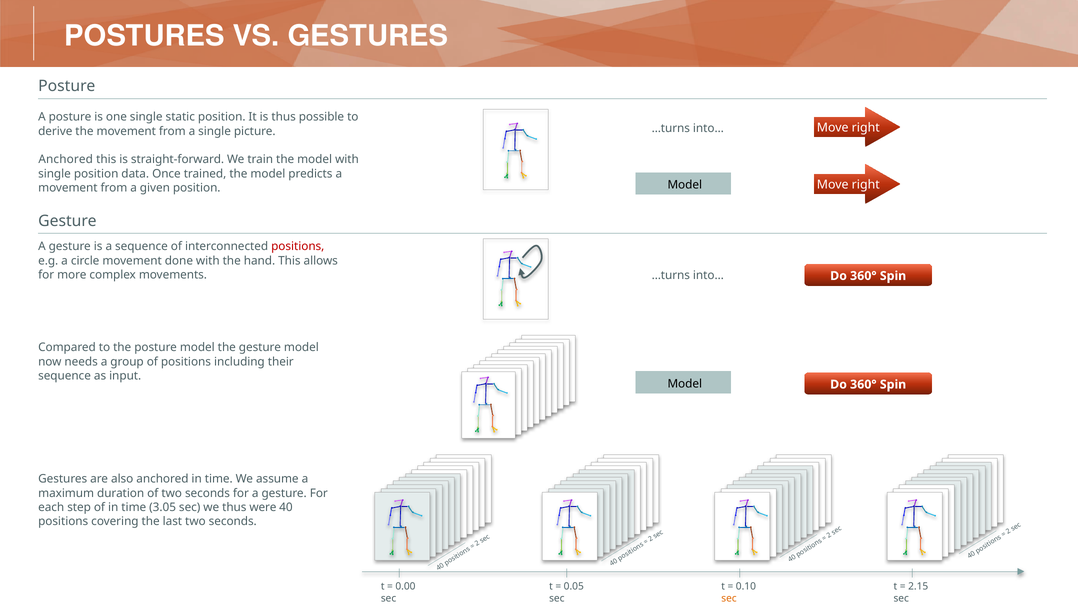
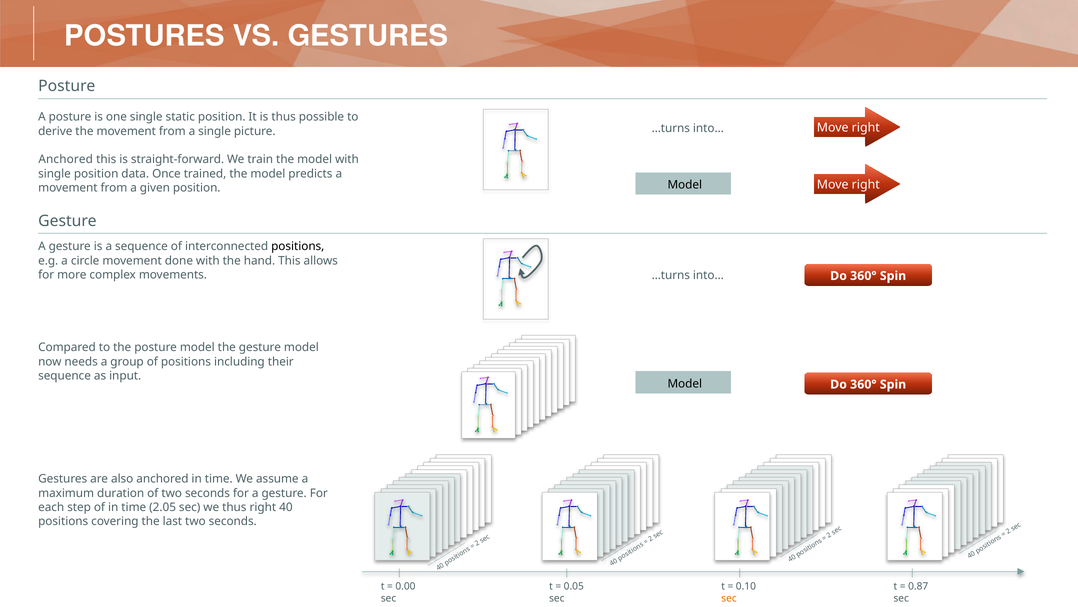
positions at (298, 246) colour: red -> black
3.05: 3.05 -> 2.05
thus were: were -> right
2.15: 2.15 -> 0.87
